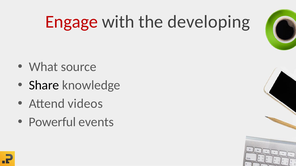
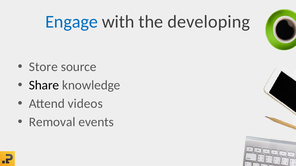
Engage colour: red -> blue
What: What -> Store
Powerful: Powerful -> Removal
